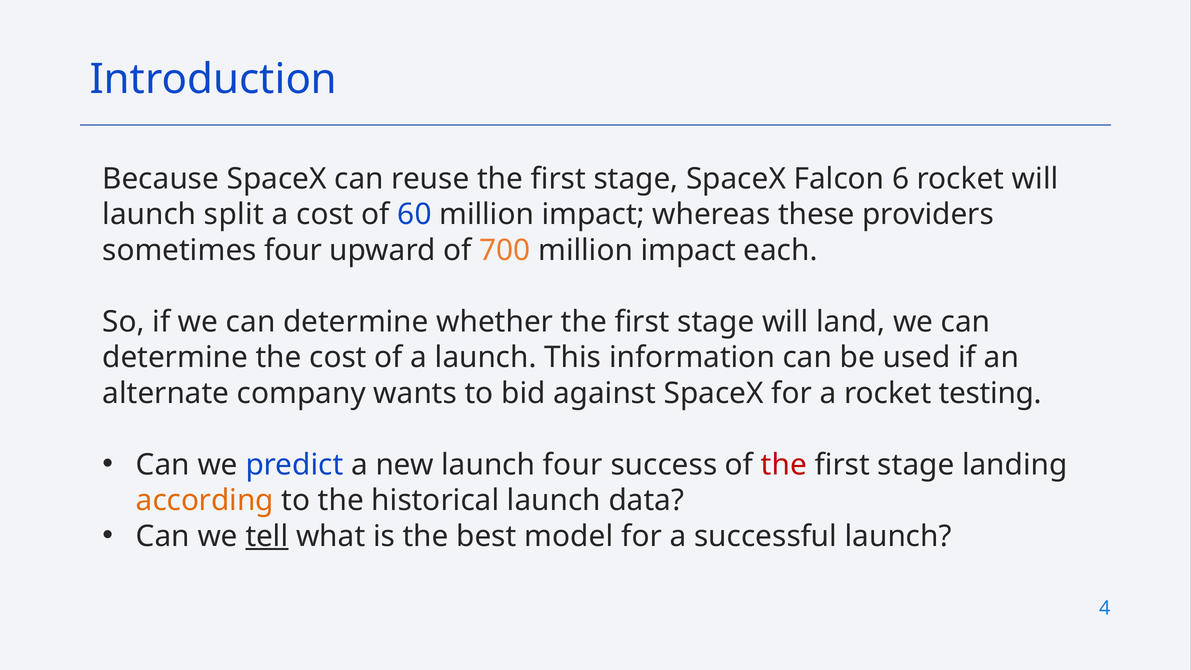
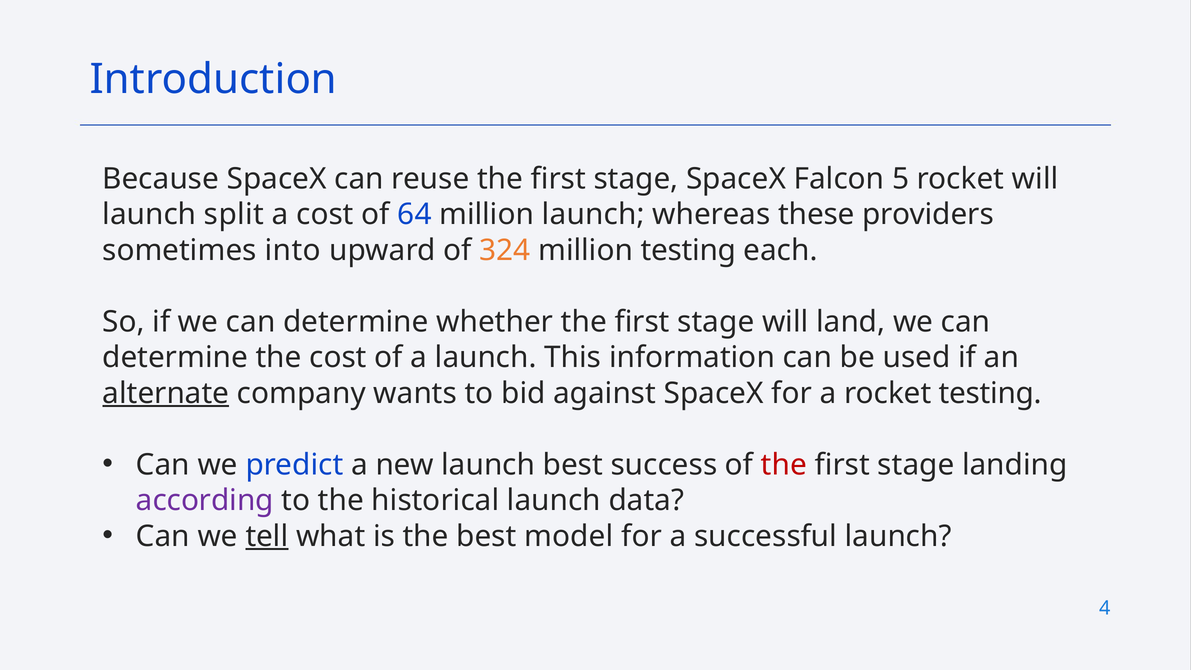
6: 6 -> 5
60: 60 -> 64
impact at (593, 215): impact -> launch
sometimes four: four -> into
700: 700 -> 324
impact at (688, 250): impact -> testing
alternate underline: none -> present
launch four: four -> best
according colour: orange -> purple
